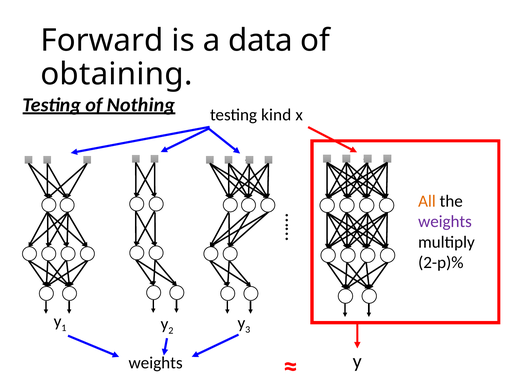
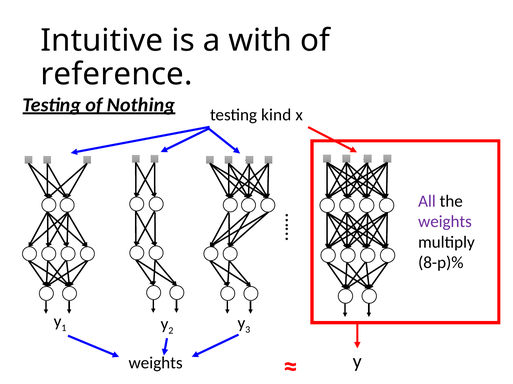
Forward: Forward -> Intuitive
data: data -> with
obtaining: obtaining -> reference
All colour: orange -> purple
2-p)%: 2-p)% -> 8-p)%
